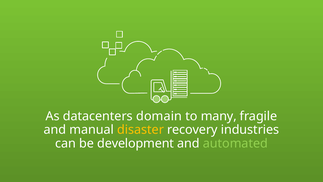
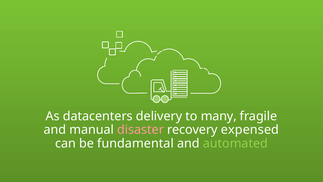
domain: domain -> delivery
disaster colour: yellow -> pink
industries: industries -> expensed
development: development -> fundamental
